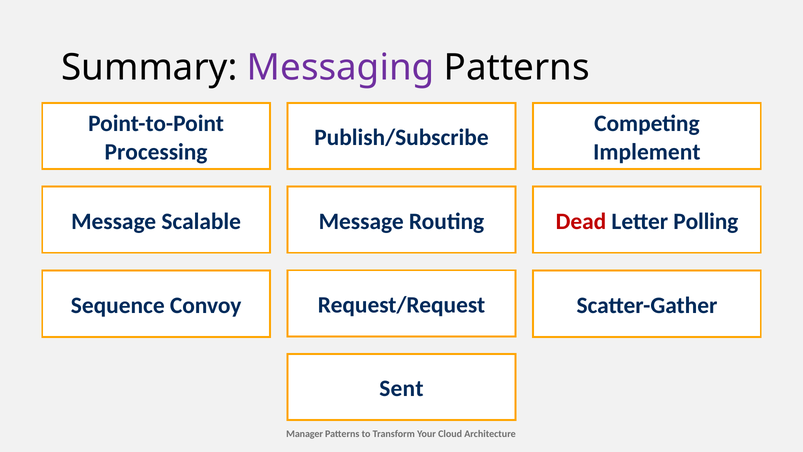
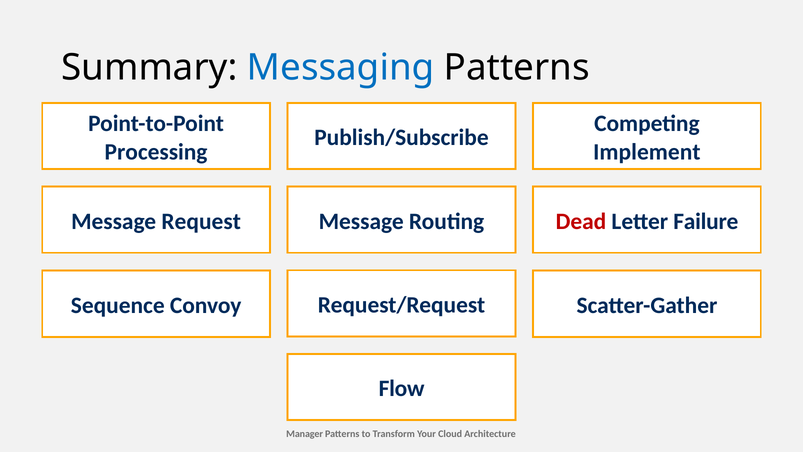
Messaging colour: purple -> blue
Scalable: Scalable -> Request
Polling: Polling -> Failure
Sent: Sent -> Flow
